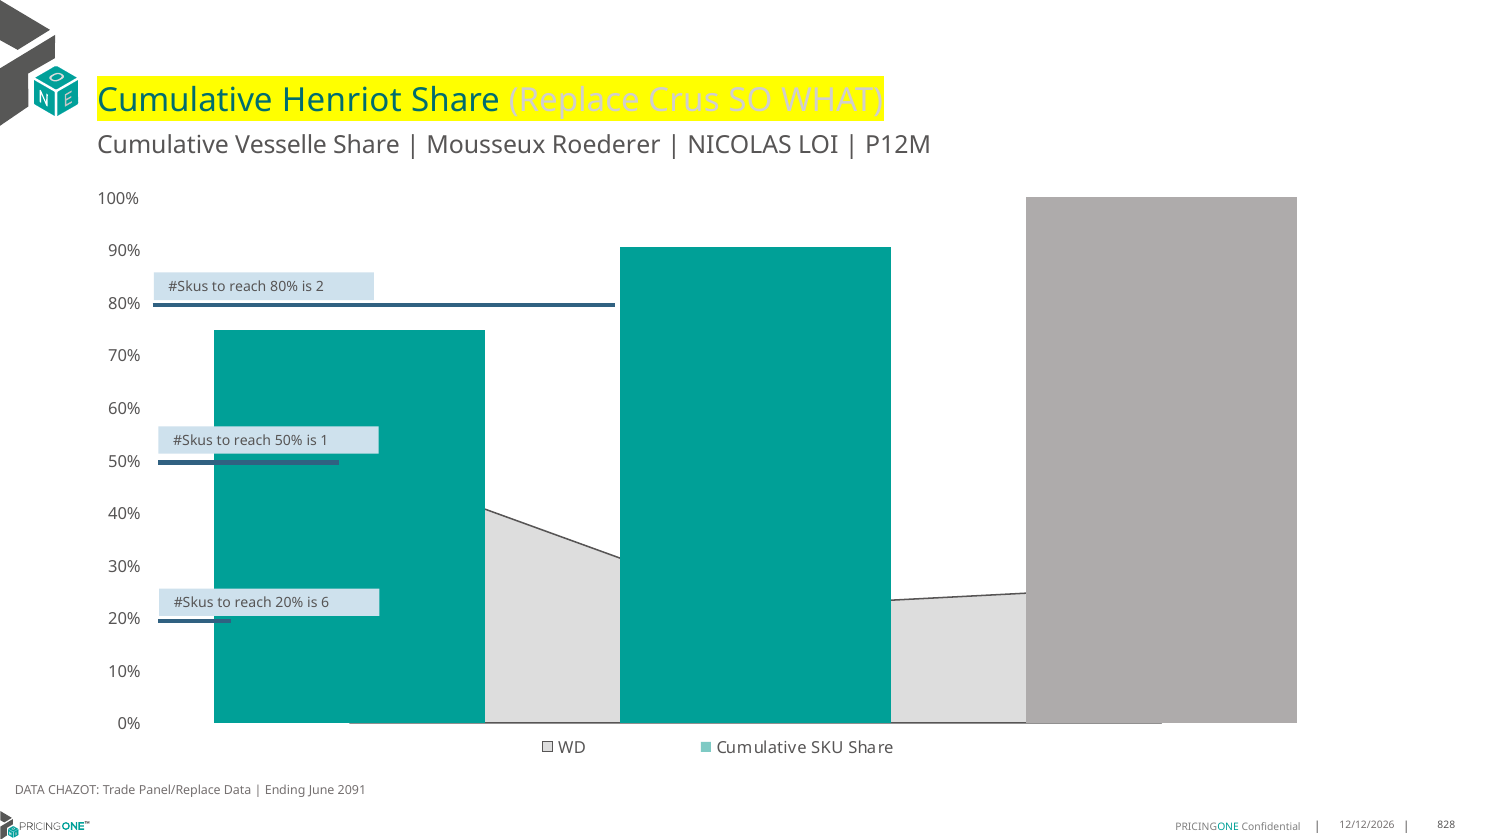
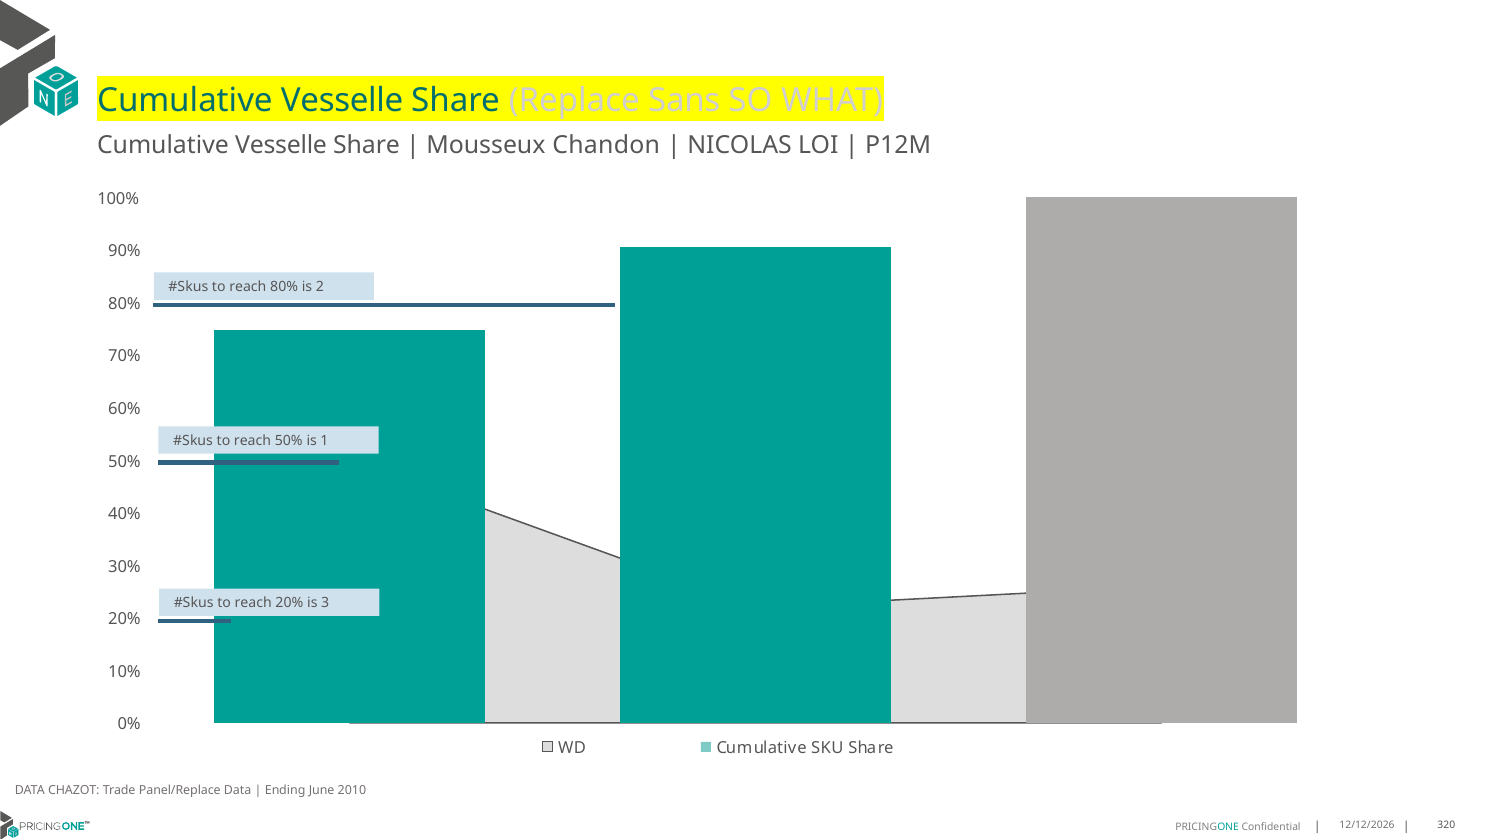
Henriot at (342, 100): Henriot -> Vesselle
Crus: Crus -> Sans
Roederer: Roederer -> Chandon
6: 6 -> 3
2091: 2091 -> 2010
828: 828 -> 320
